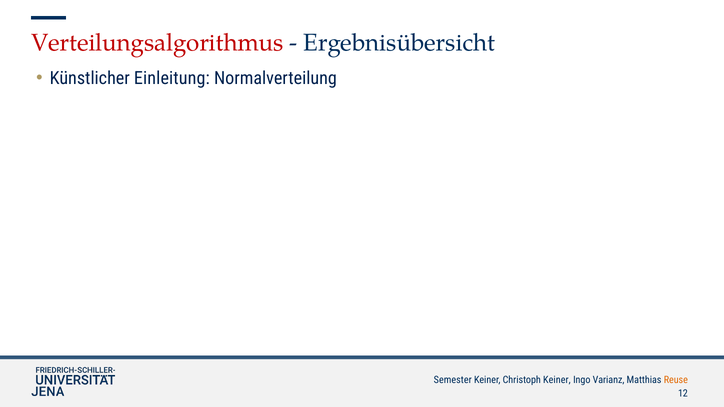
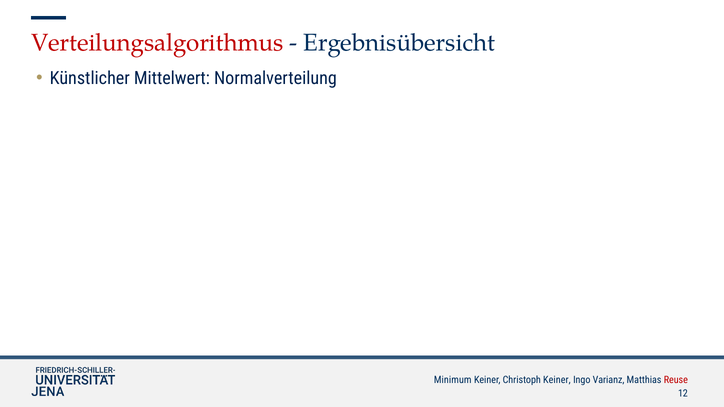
Einleitung: Einleitung -> Mittelwert
Semester: Semester -> Minimum
Reuse colour: orange -> red
